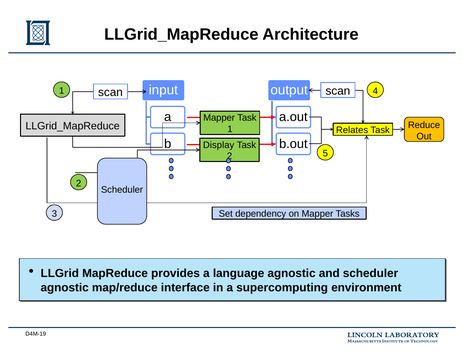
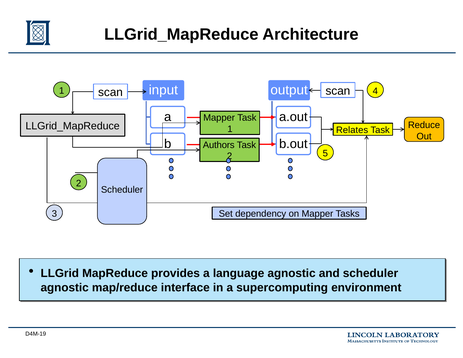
Display: Display -> Authors
